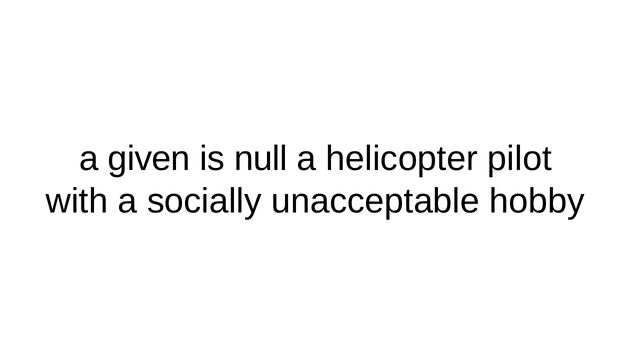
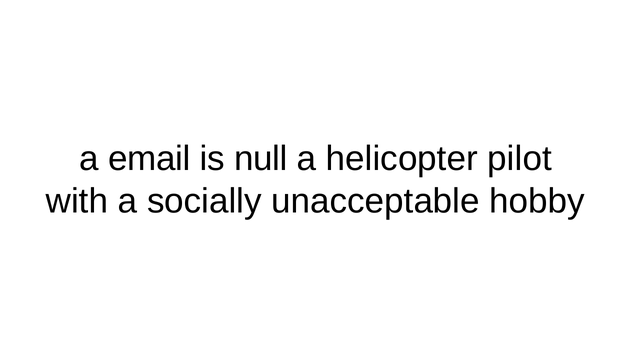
given: given -> email
